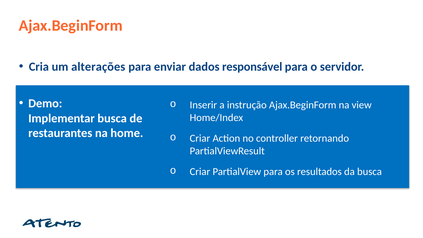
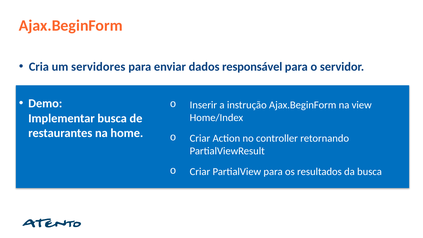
alterações: alterações -> servidores
